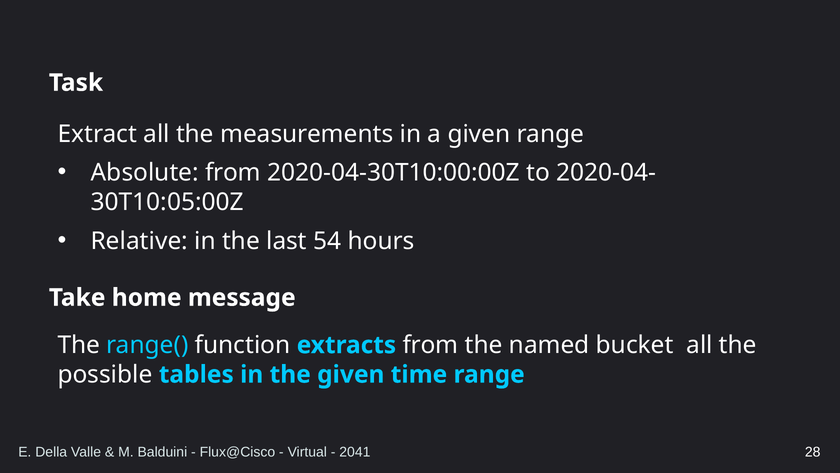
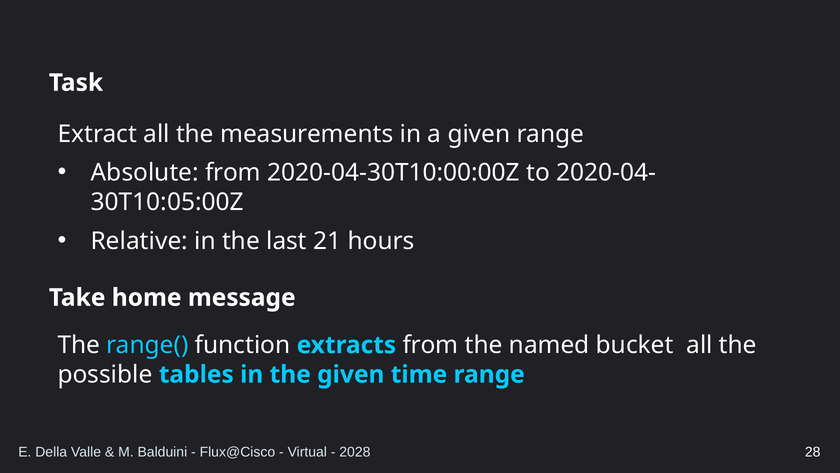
54: 54 -> 21
2041: 2041 -> 2028
